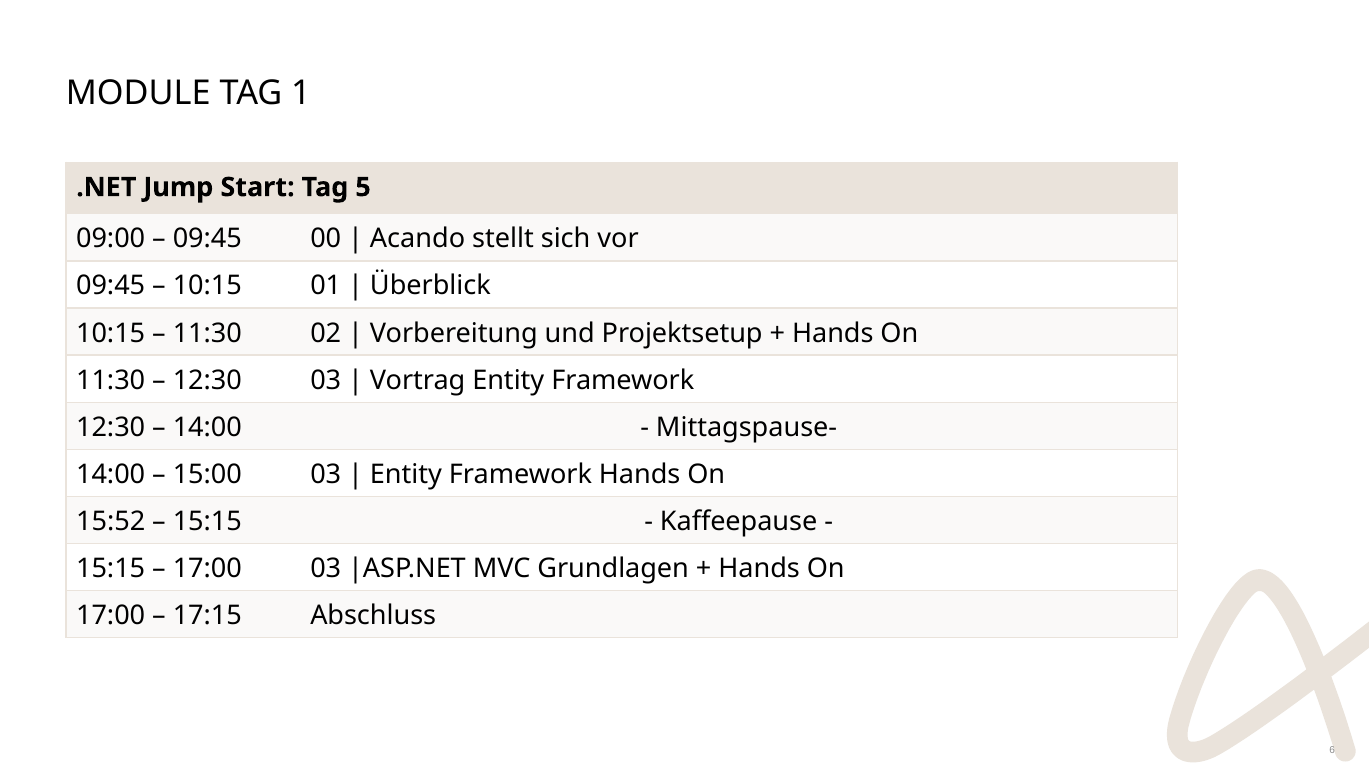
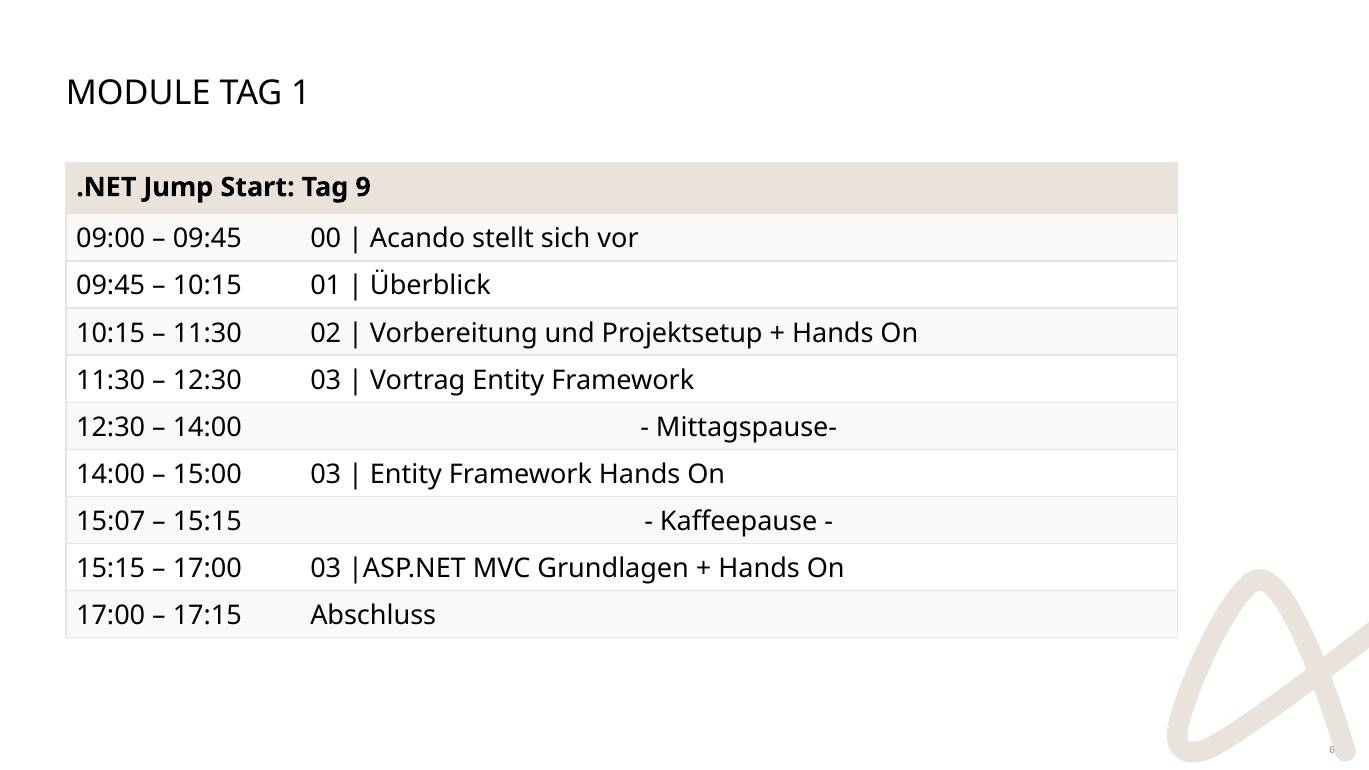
5: 5 -> 9
15:52: 15:52 -> 15:07
